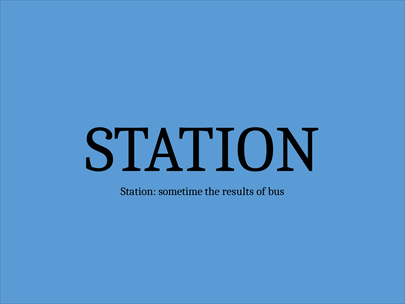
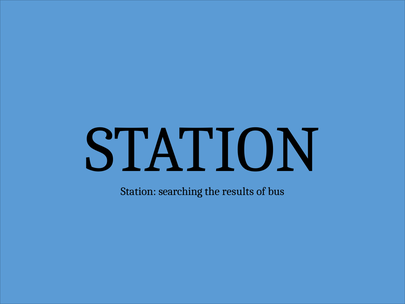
sometime: sometime -> searching
